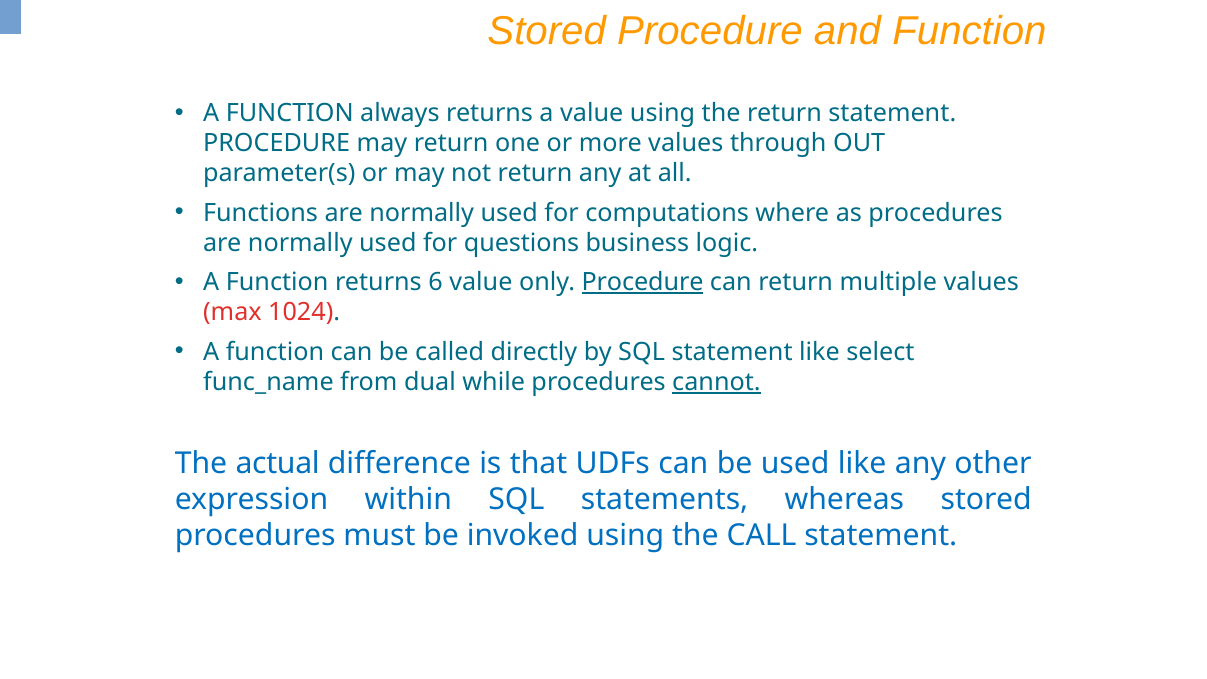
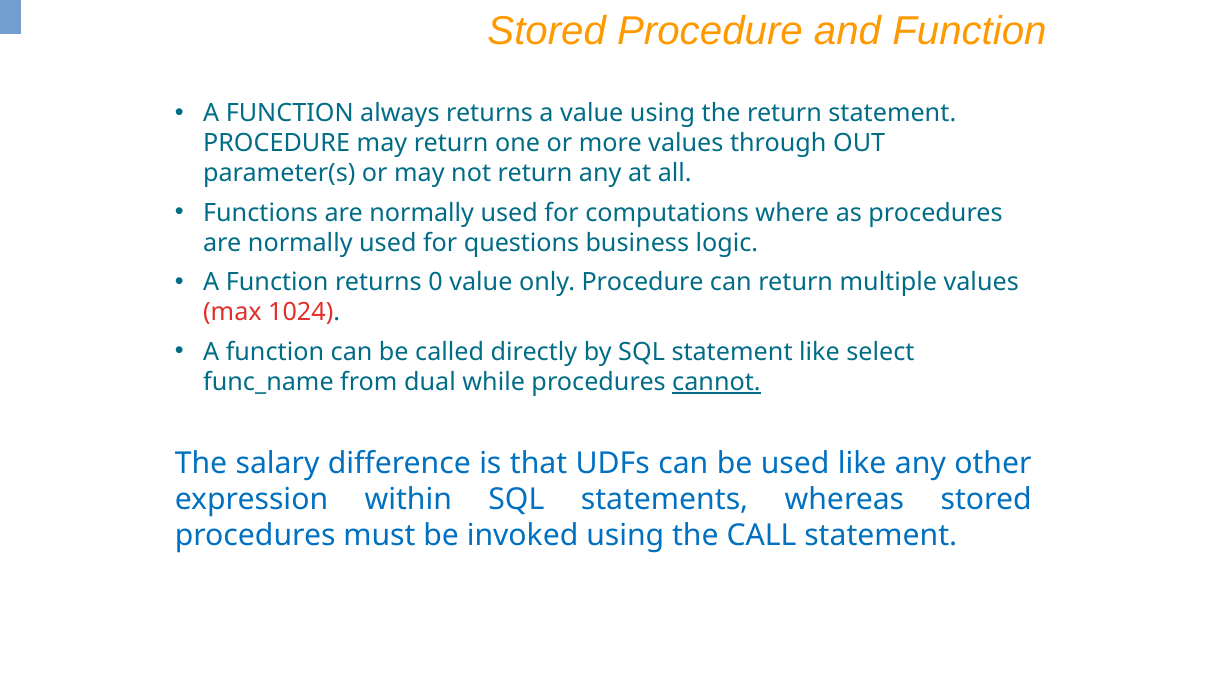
6: 6 -> 0
Procedure at (643, 282) underline: present -> none
actual: actual -> salary
